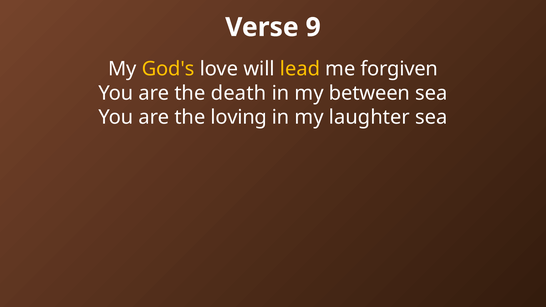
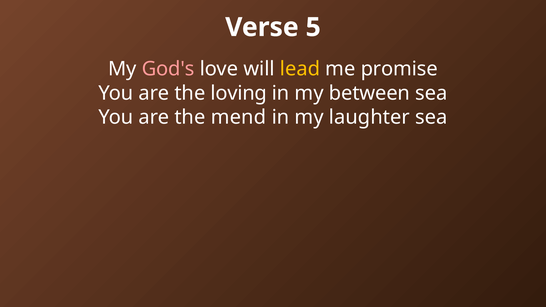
9: 9 -> 5
God's colour: yellow -> pink
forgiven: forgiven -> promise
death: death -> loving
loving: loving -> mend
